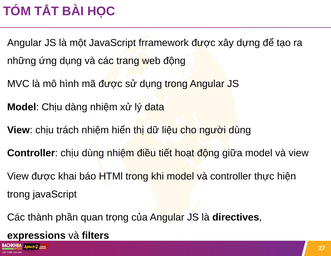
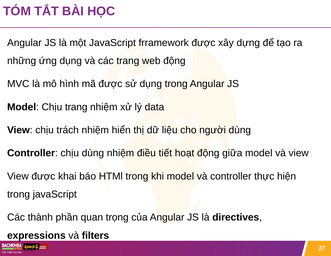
Chịu dàng: dàng -> trang
